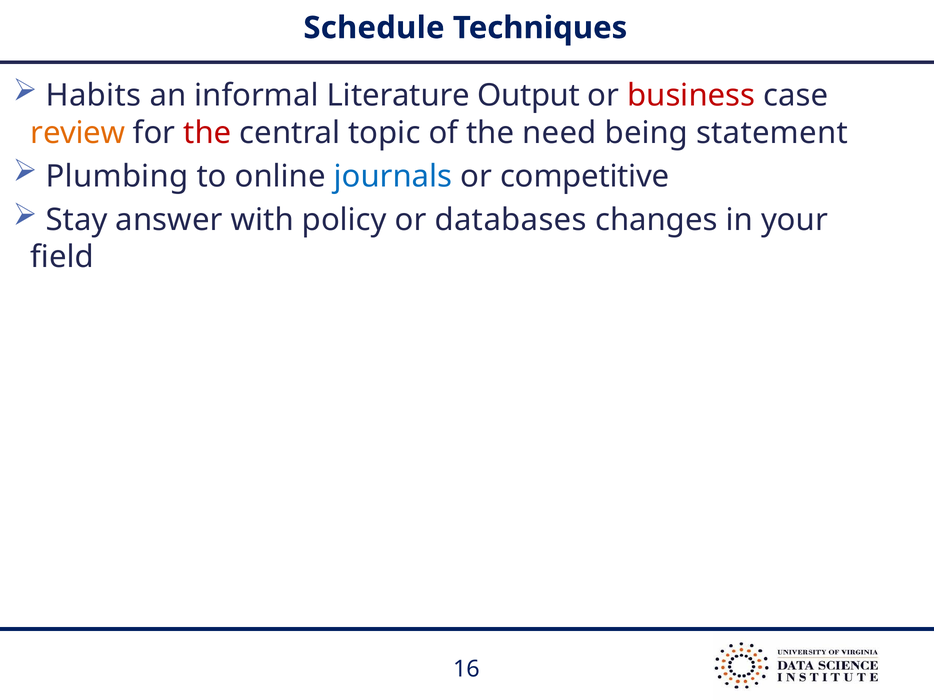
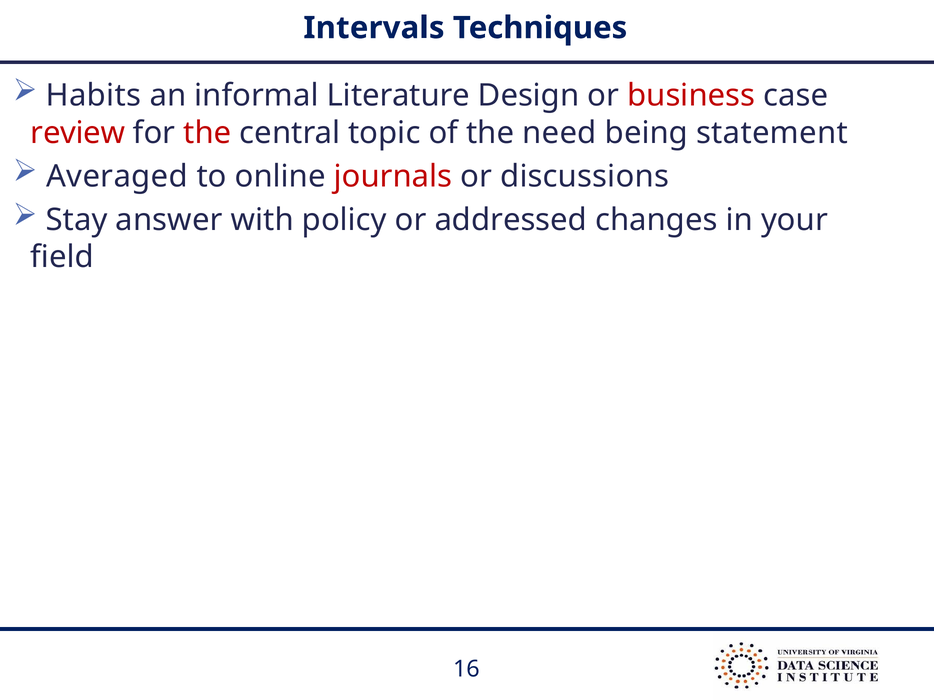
Schedule: Schedule -> Intervals
Output: Output -> Design
review colour: orange -> red
Plumbing: Plumbing -> Averaged
journals colour: blue -> red
competitive: competitive -> discussions
databases: databases -> addressed
